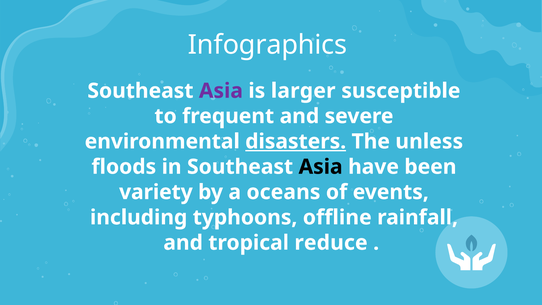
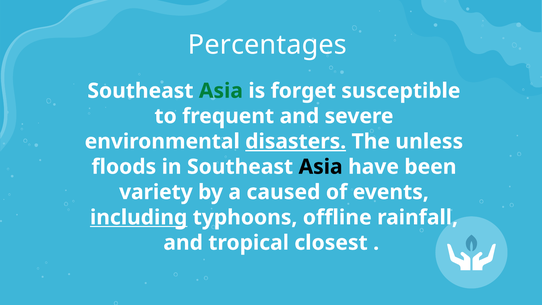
Infographics: Infographics -> Percentages
Asia at (221, 91) colour: purple -> green
larger: larger -> forget
oceans: oceans -> caused
including underline: none -> present
reduce: reduce -> closest
